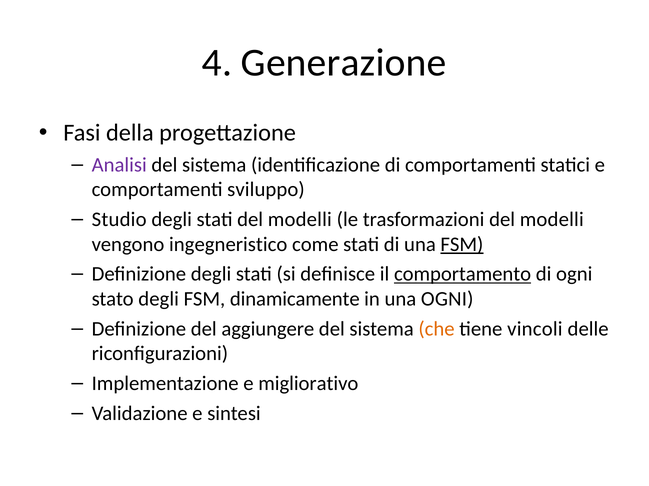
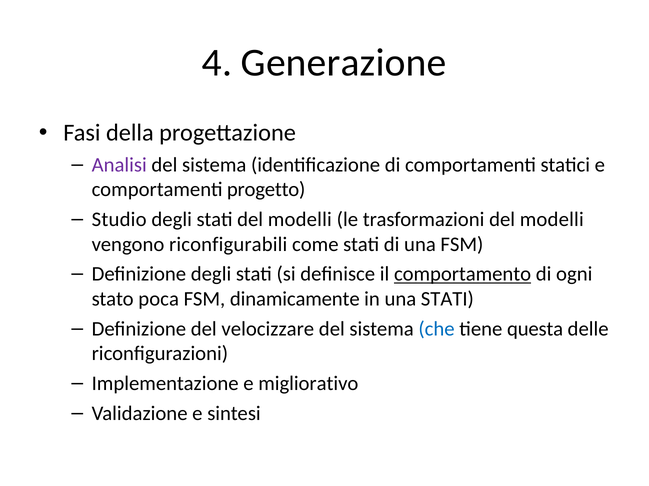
sviluppo: sviluppo -> progetto
ingegneristico: ingegneristico -> riconfigurabili
FSM at (462, 245) underline: present -> none
stato degli: degli -> poca
una OGNI: OGNI -> STATI
aggiungere: aggiungere -> velocizzare
che colour: orange -> blue
vincoli: vincoli -> questa
